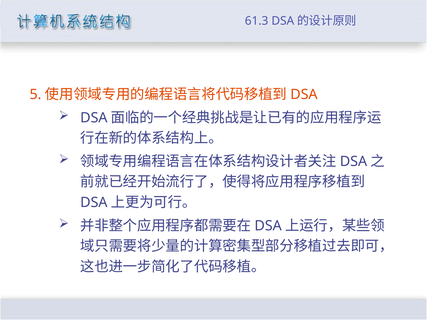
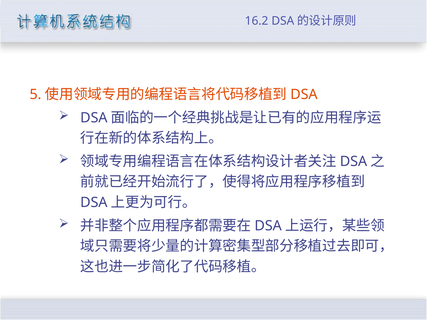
61.3: 61.3 -> 16.2
